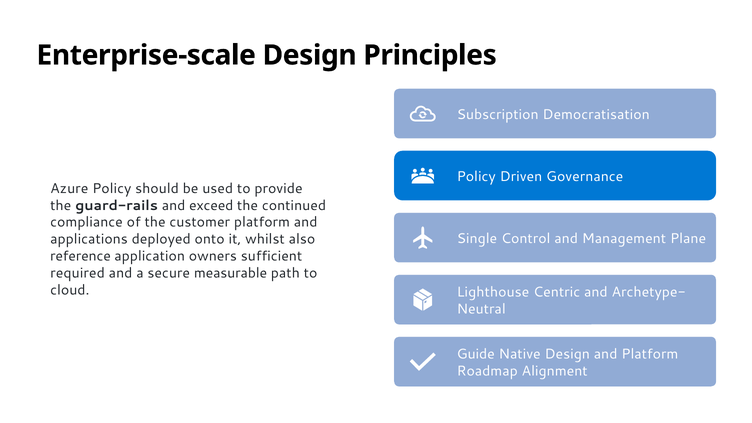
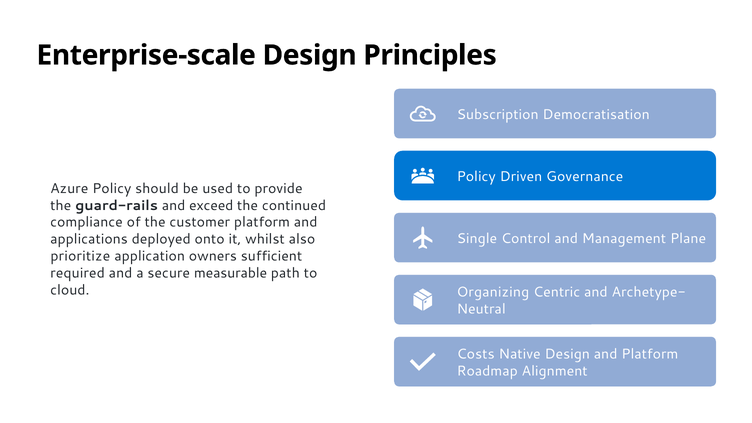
reference: reference -> prioritize
Lighthouse: Lighthouse -> Organizing
Guide: Guide -> Costs
